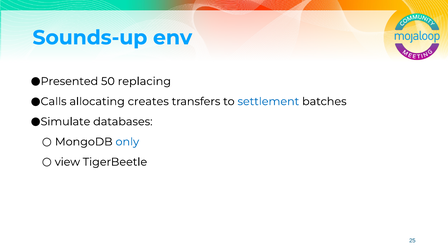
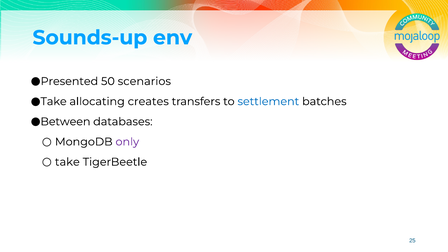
replacing: replacing -> scenarios
Calls at (54, 101): Calls -> Take
Simulate: Simulate -> Between
only colour: blue -> purple
view at (67, 162): view -> take
